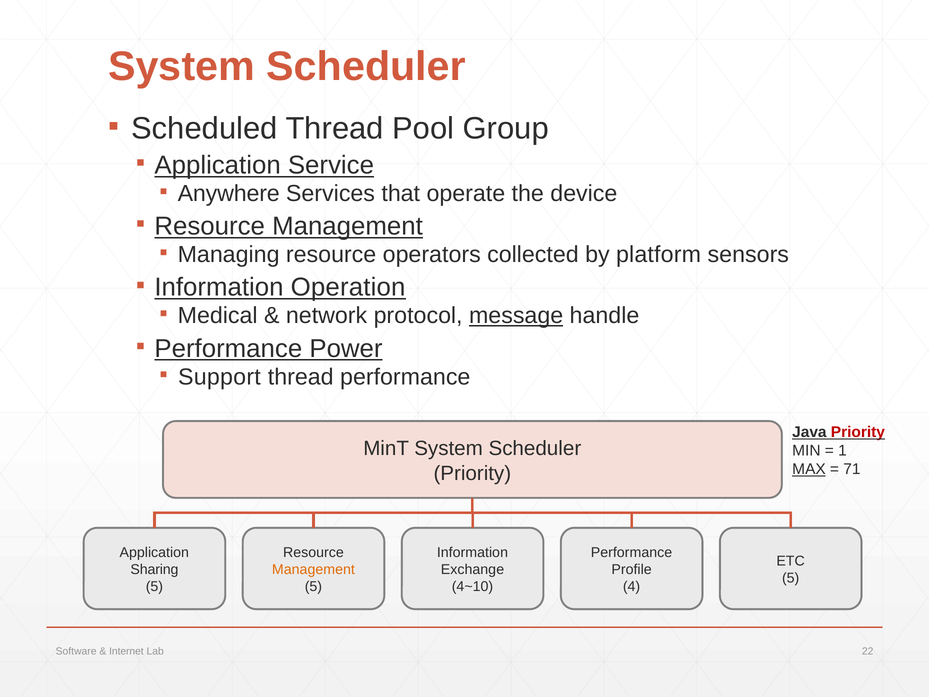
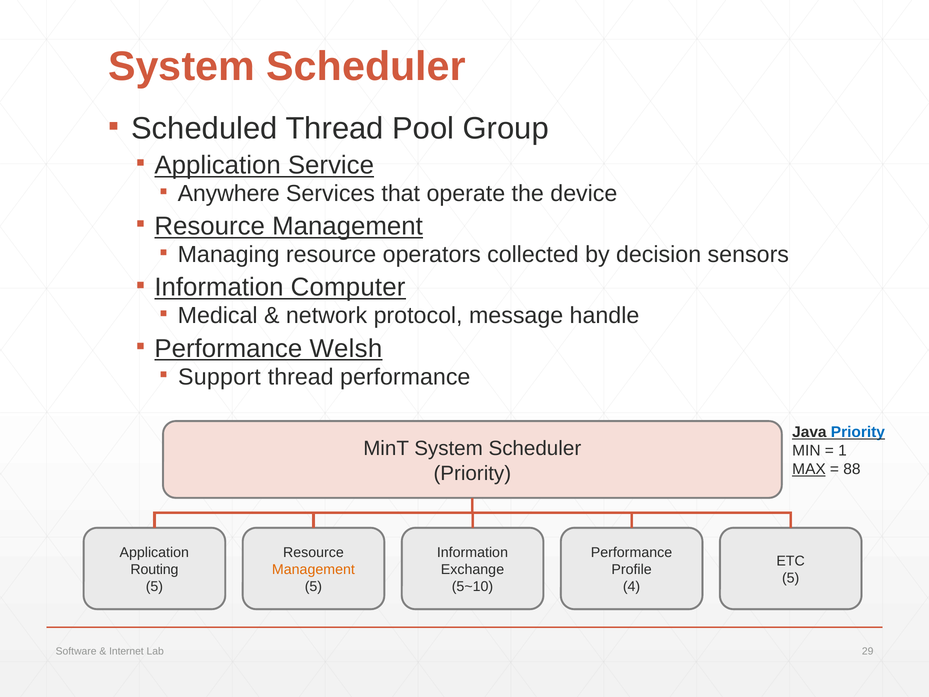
platform: platform -> decision
Operation: Operation -> Computer
message underline: present -> none
Power: Power -> Welsh
Priority at (858, 432) colour: red -> blue
71: 71 -> 88
Sharing: Sharing -> Routing
4~10: 4~10 -> 5~10
22: 22 -> 29
